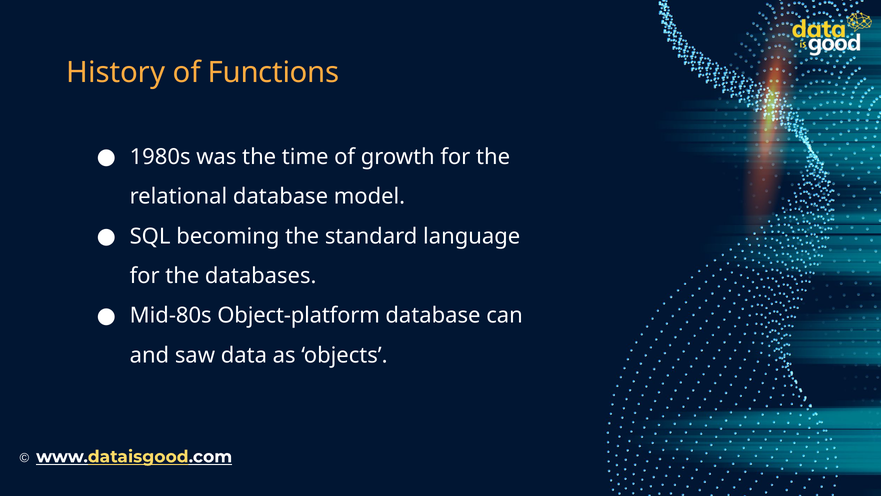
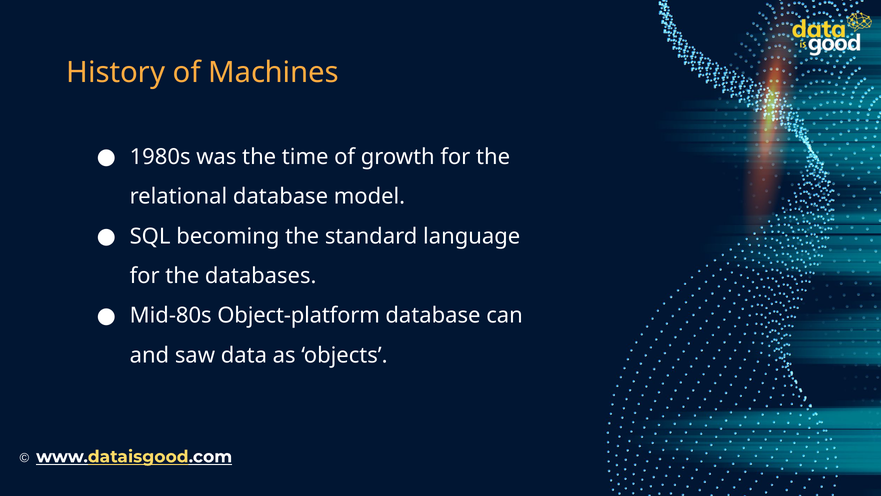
Functions: Functions -> Machines
